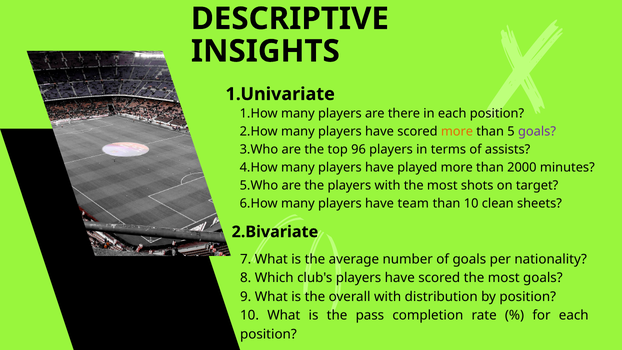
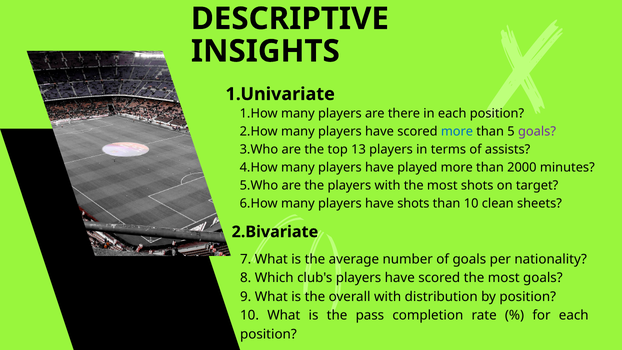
more at (457, 132) colour: orange -> blue
96: 96 -> 13
have team: team -> shots
